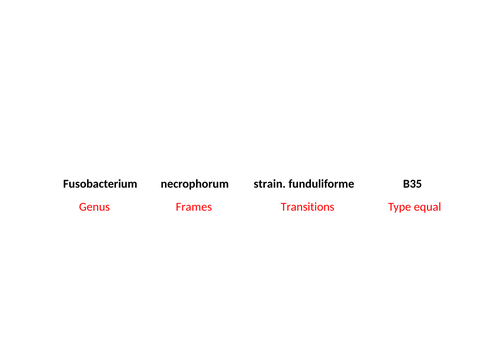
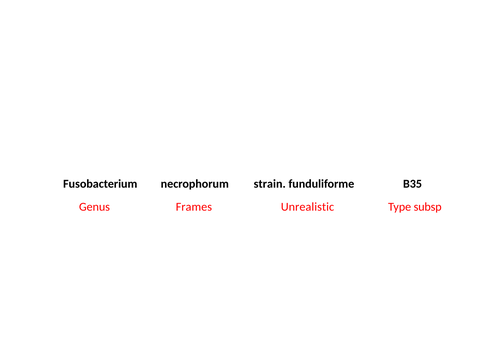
Transitions: Transitions -> Unrealistic
equal: equal -> subsp
